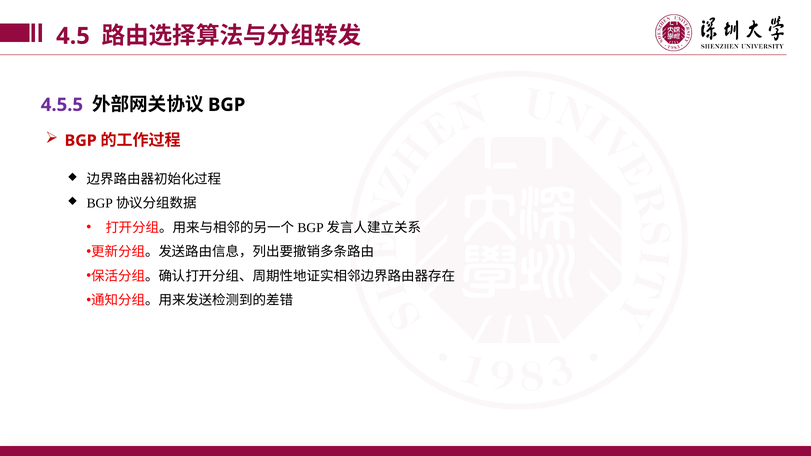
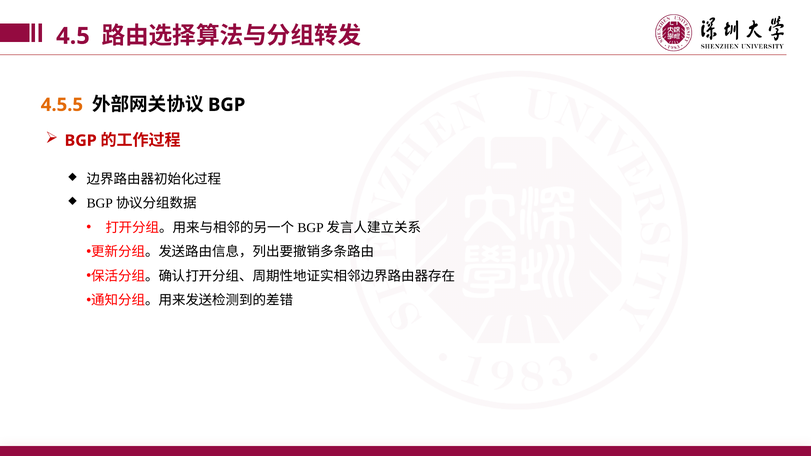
4.5.5 colour: purple -> orange
